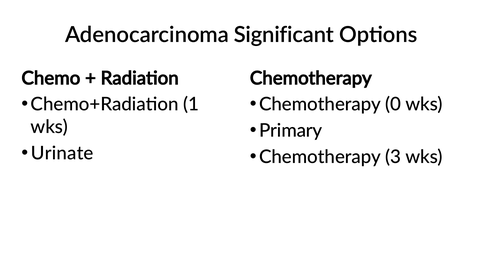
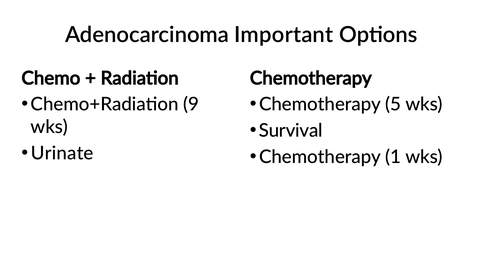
Significant: Significant -> Important
1: 1 -> 9
0: 0 -> 5
Primary: Primary -> Survival
3: 3 -> 1
